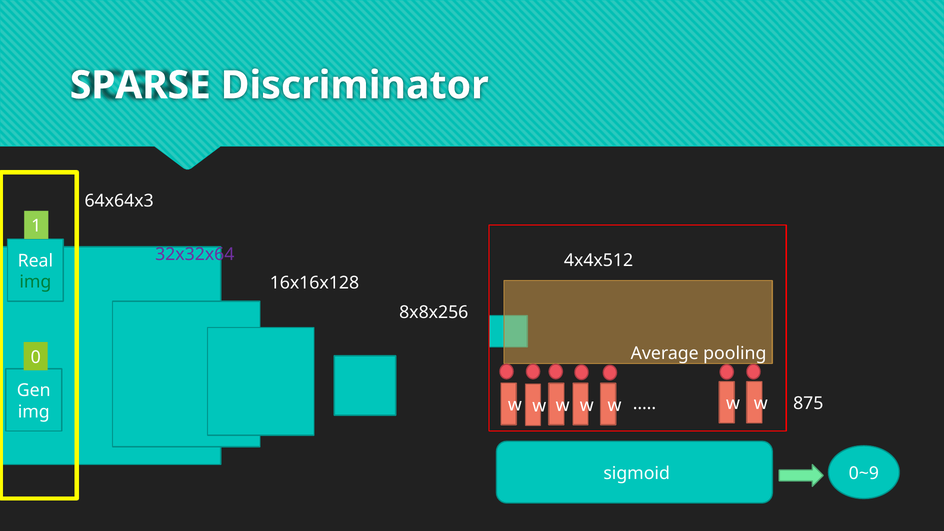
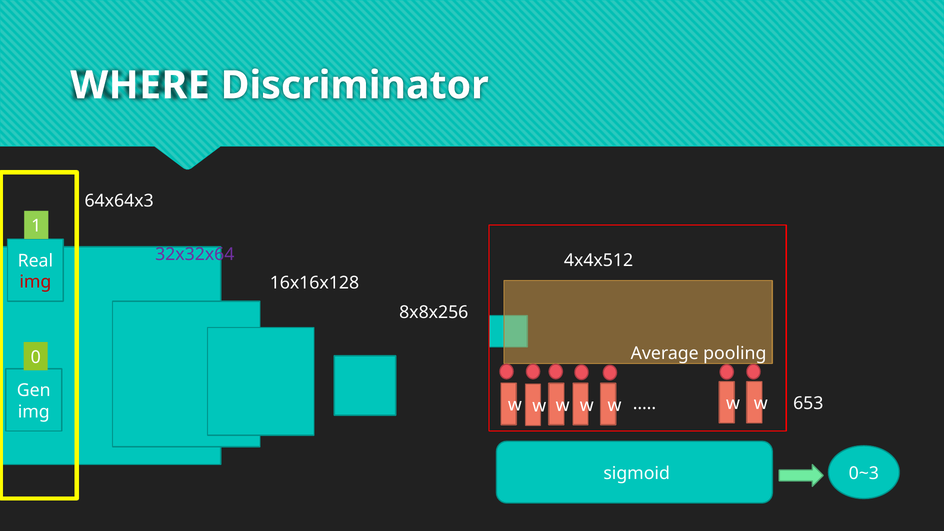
SPARSE: SPARSE -> WHERE
img at (35, 282) colour: green -> red
875: 875 -> 653
0~9: 0~9 -> 0~3
